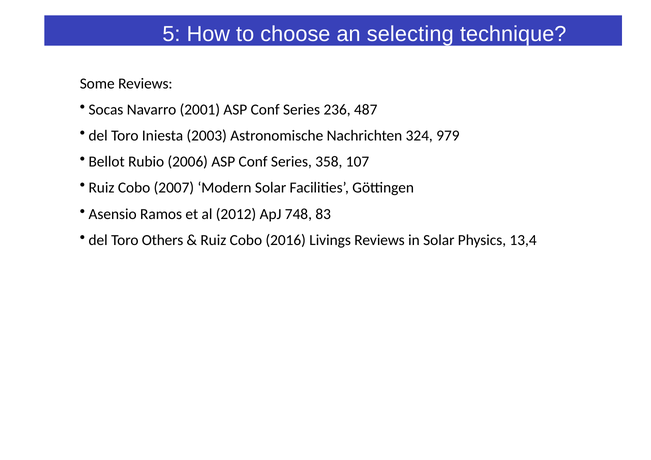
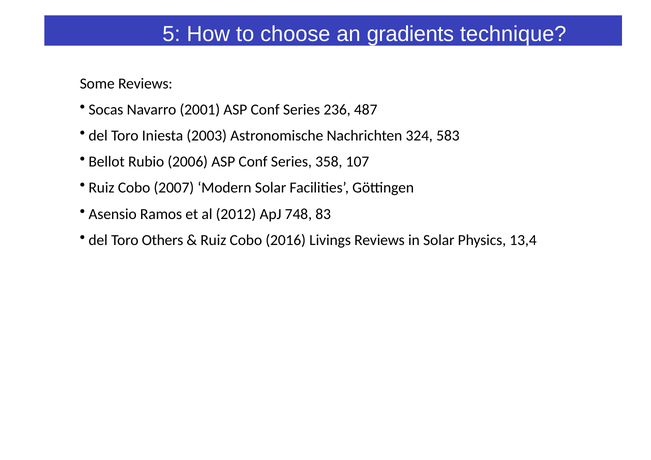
selecting: selecting -> gradients
979: 979 -> 583
